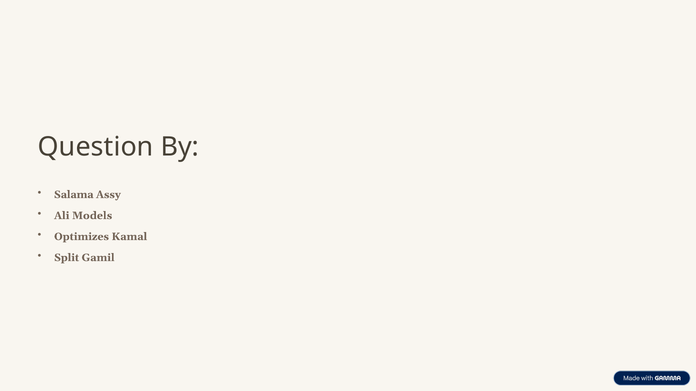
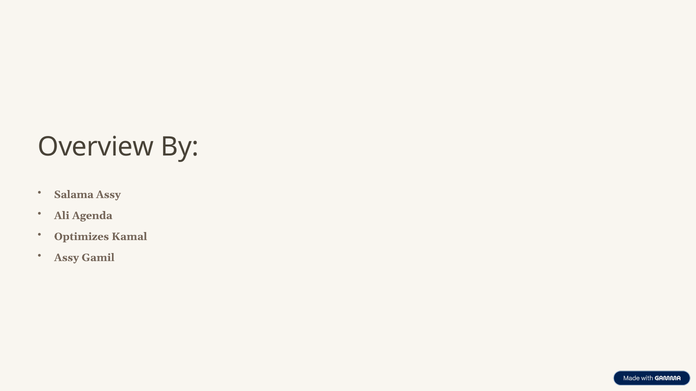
Question: Question -> Overview
Models: Models -> Agenda
Split at (67, 258): Split -> Assy
